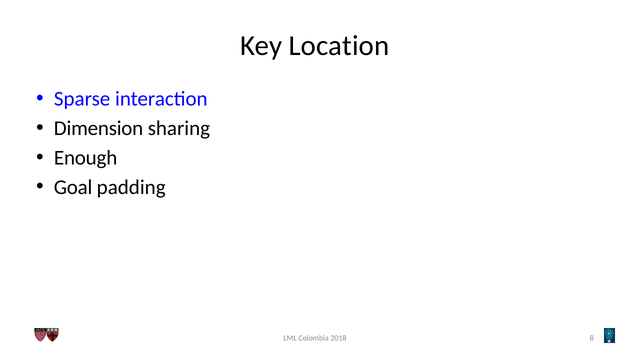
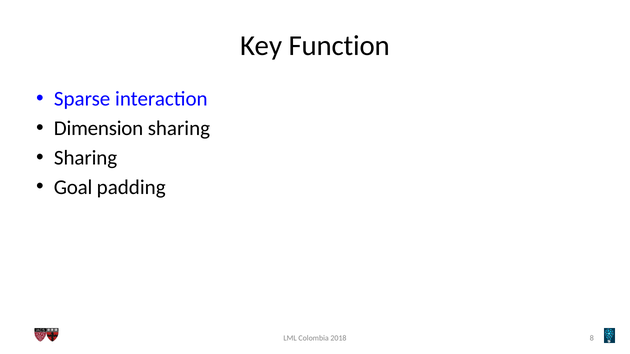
Location: Location -> Function
Enough at (86, 158): Enough -> Sharing
